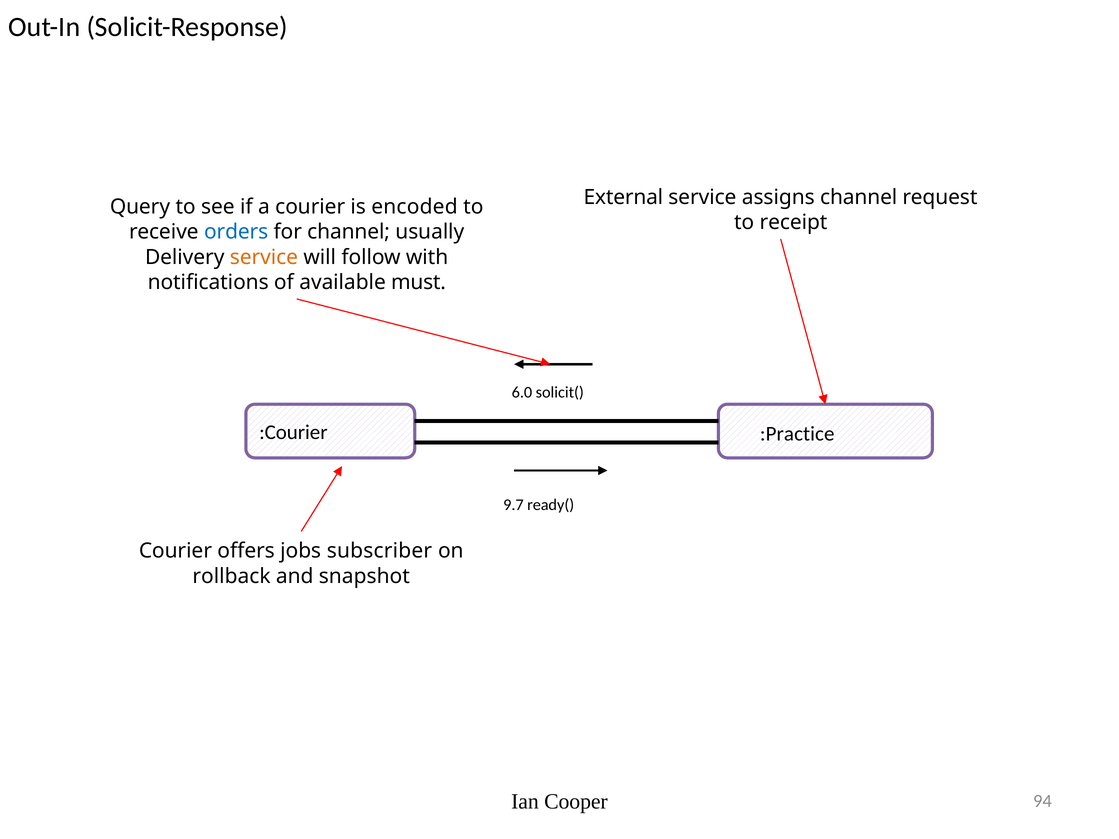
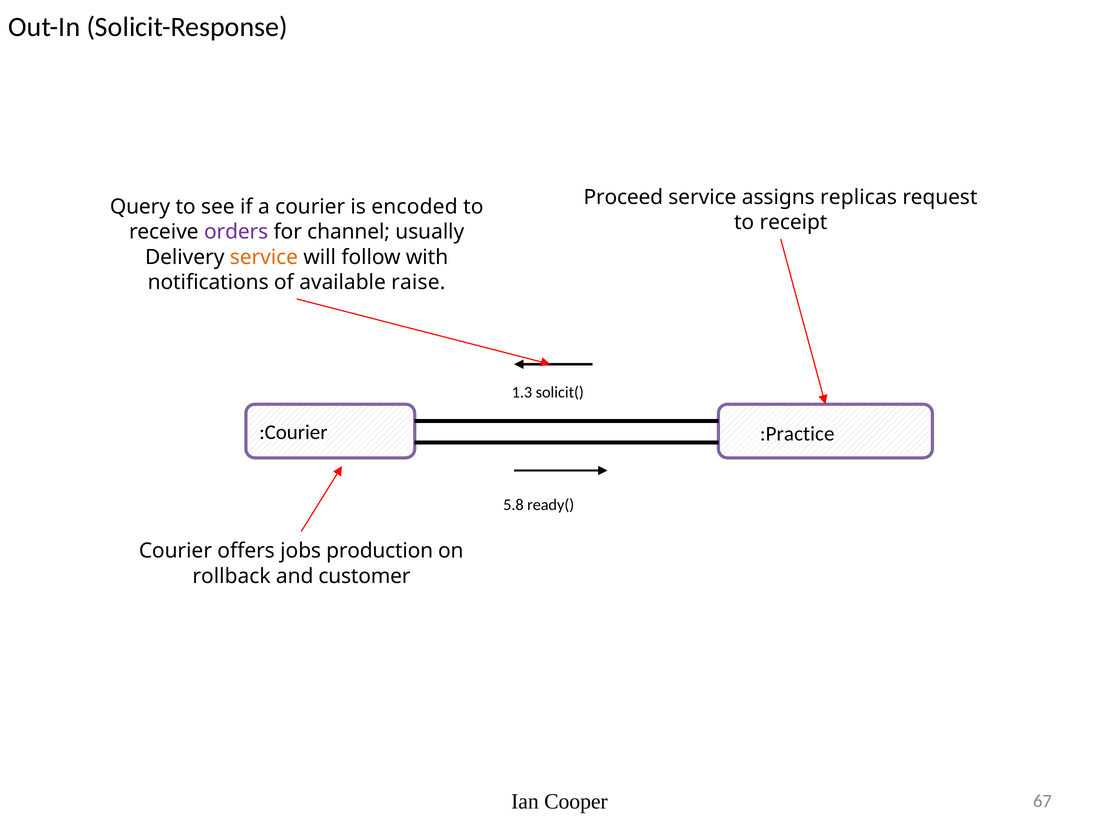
External: External -> Proceed
assigns channel: channel -> replicas
orders colour: blue -> purple
must: must -> raise
6.0: 6.0 -> 1.3
9.7: 9.7 -> 5.8
subscriber: subscriber -> production
snapshot: snapshot -> customer
94: 94 -> 67
